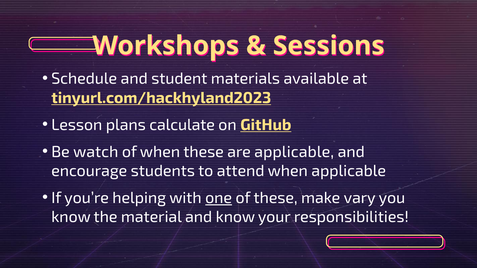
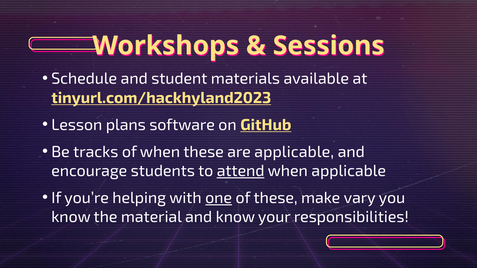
calculate: calculate -> software
watch: watch -> tracks
attend underline: none -> present
